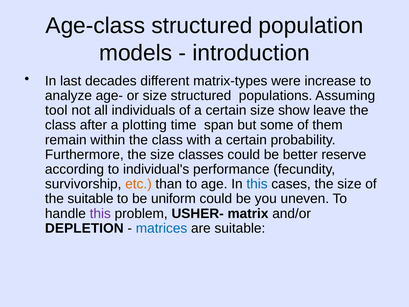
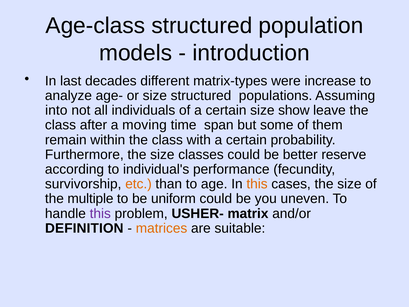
tool: tool -> into
plotting: plotting -> moving
this at (257, 184) colour: blue -> orange
the suitable: suitable -> multiple
DEPLETION: DEPLETION -> DEFINITION
matrices colour: blue -> orange
